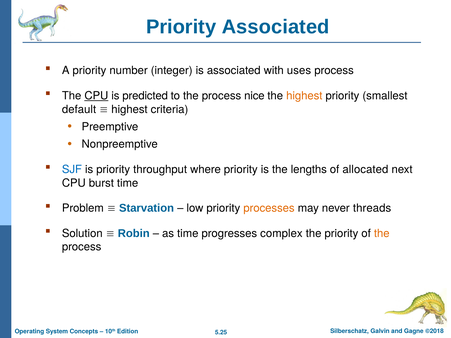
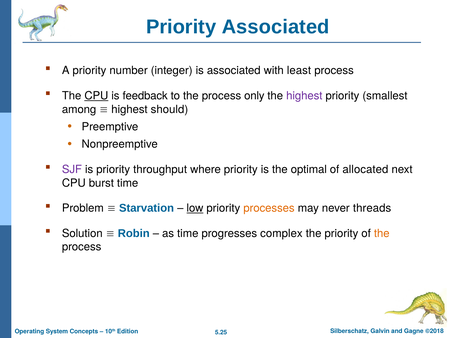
uses: uses -> least
predicted: predicted -> feedback
nice: nice -> only
highest at (304, 96) colour: orange -> purple
default: default -> among
criteria: criteria -> should
SJF colour: blue -> purple
lengths: lengths -> optimal
low underline: none -> present
